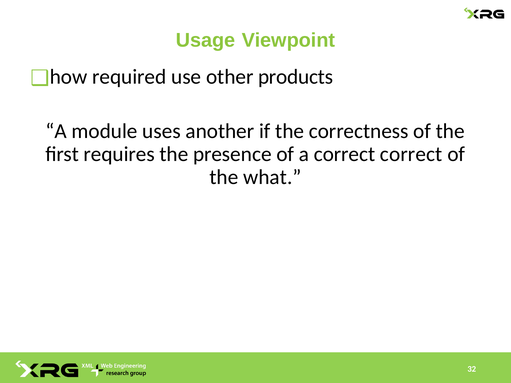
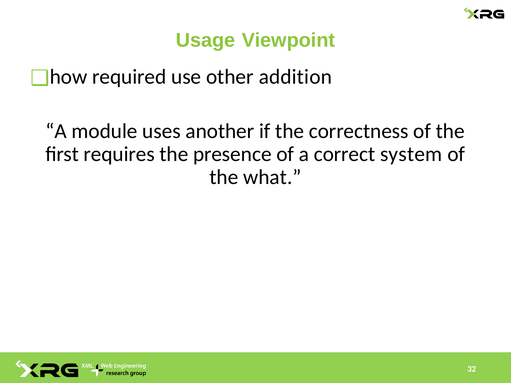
products: products -> addition
correct correct: correct -> system
